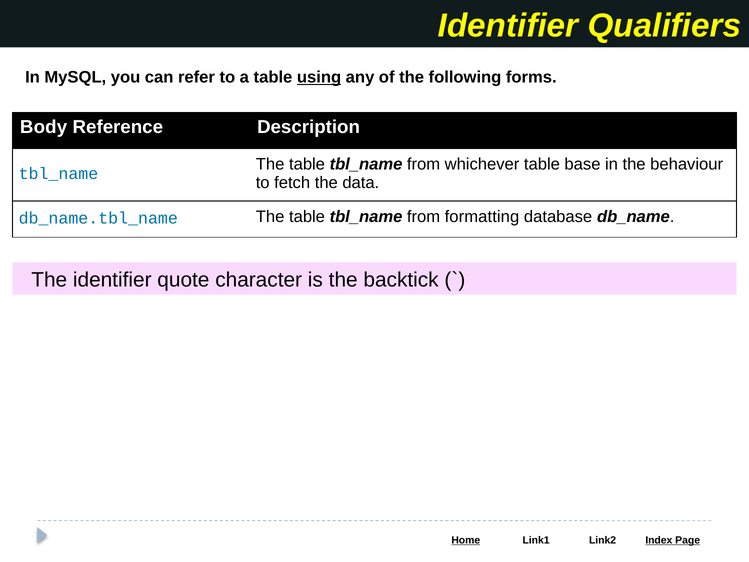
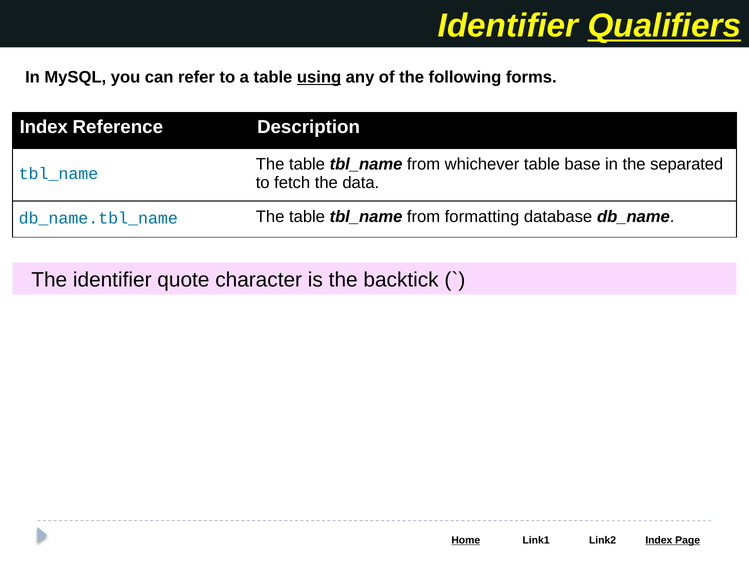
Qualifiers underline: none -> present
Body at (44, 127): Body -> Index
behaviour: behaviour -> separated
